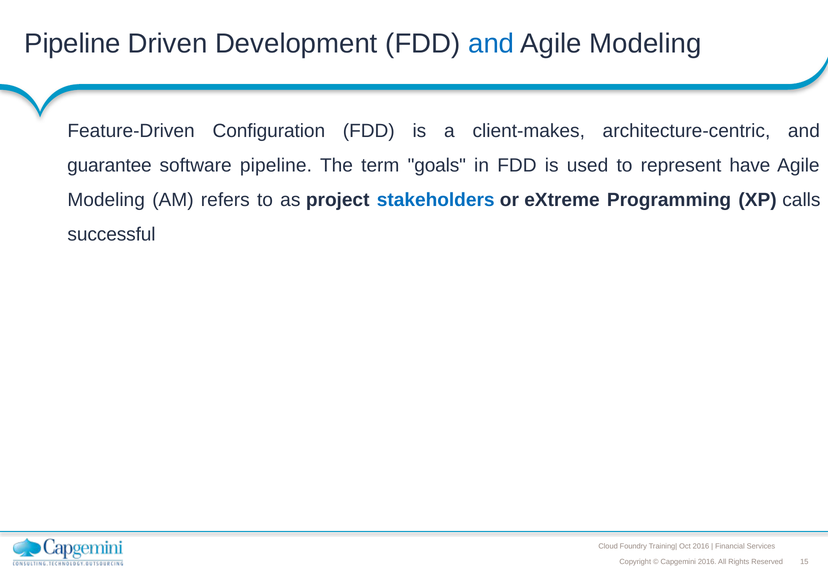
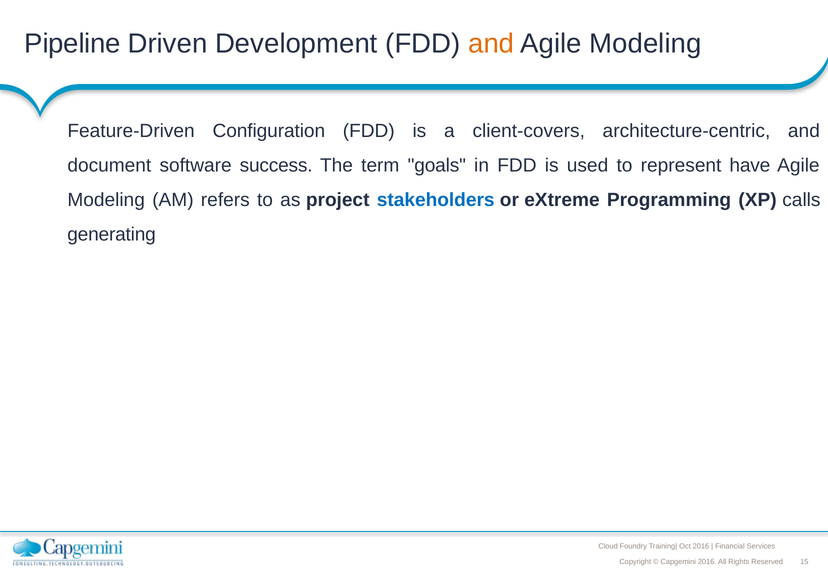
and at (491, 44) colour: blue -> orange
client-makes: client-makes -> client-covers
guarantee: guarantee -> document
software pipeline: pipeline -> success
successful: successful -> generating
